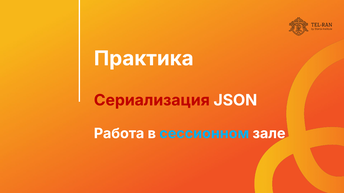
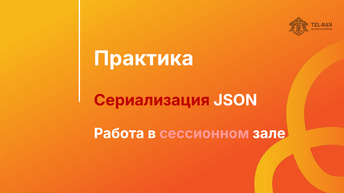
сессионном colour: light blue -> pink
